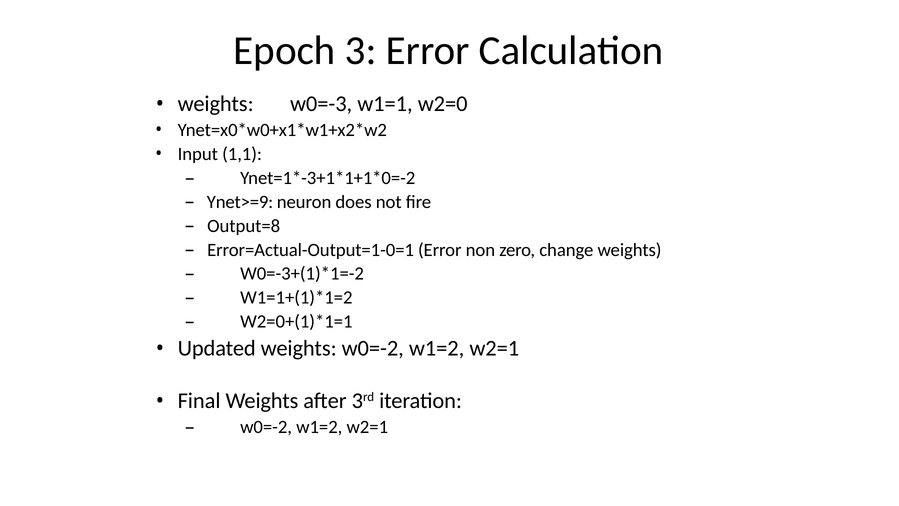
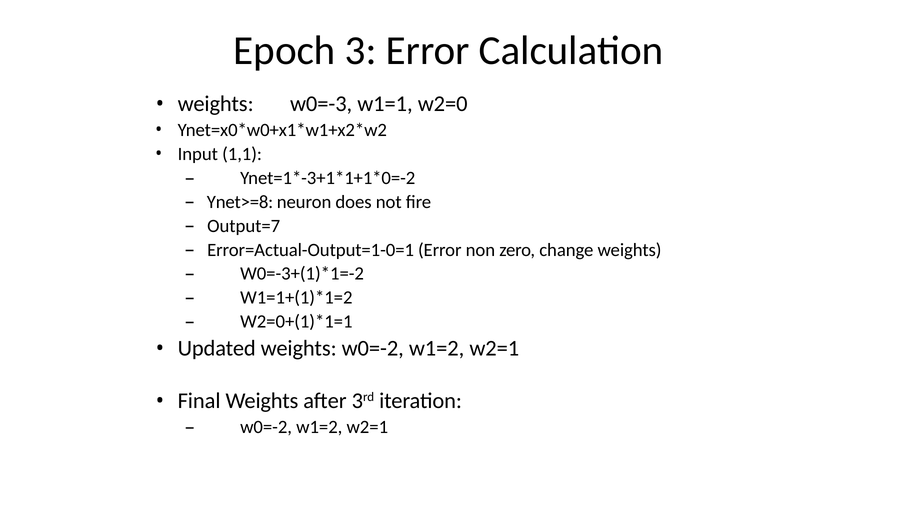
Ynet>=9: Ynet>=9 -> Ynet>=8
Output=8: Output=8 -> Output=7
